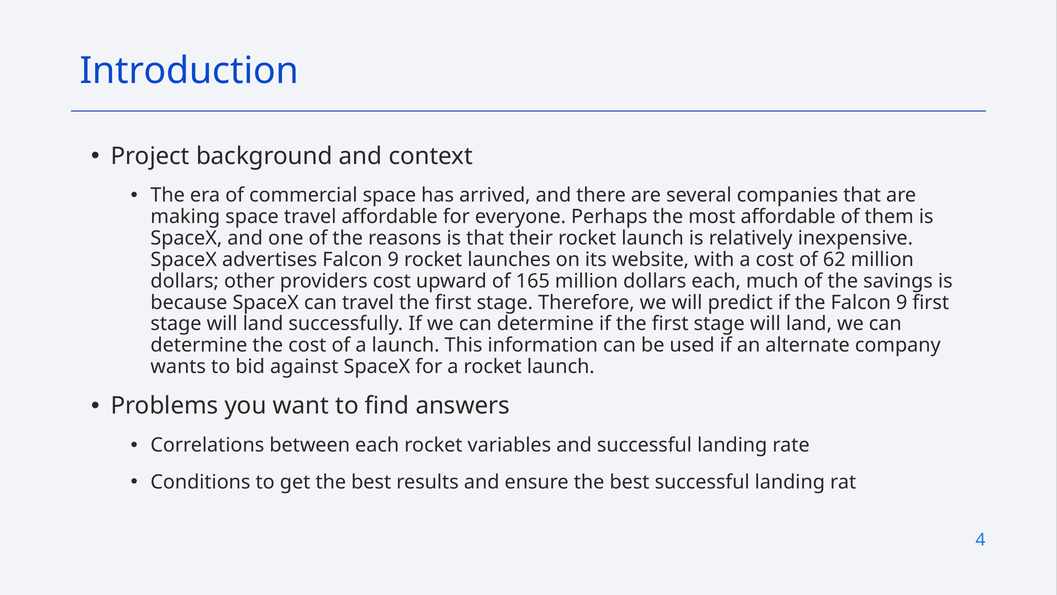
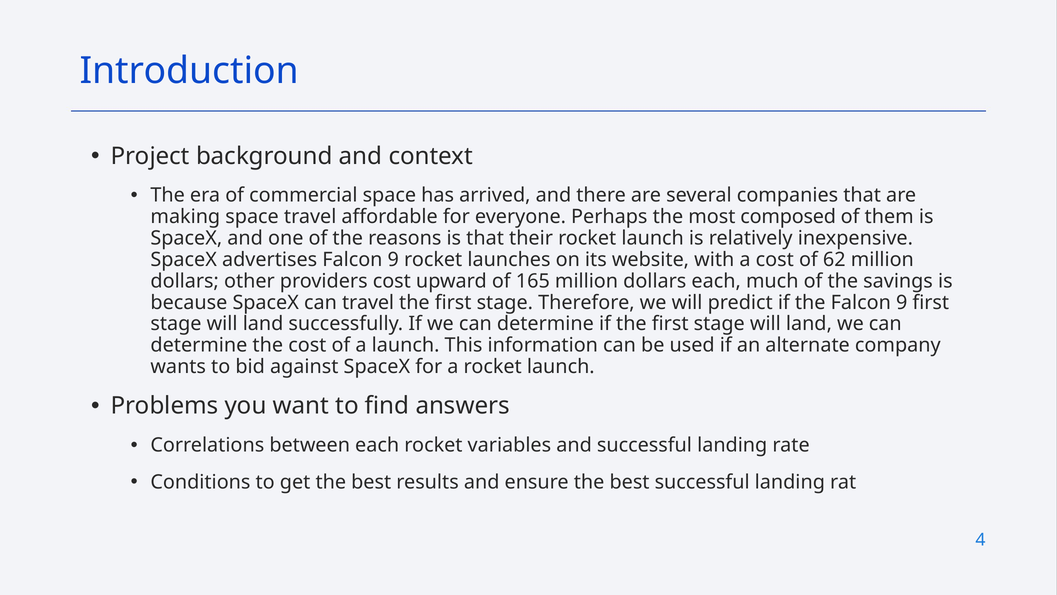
most affordable: affordable -> composed
